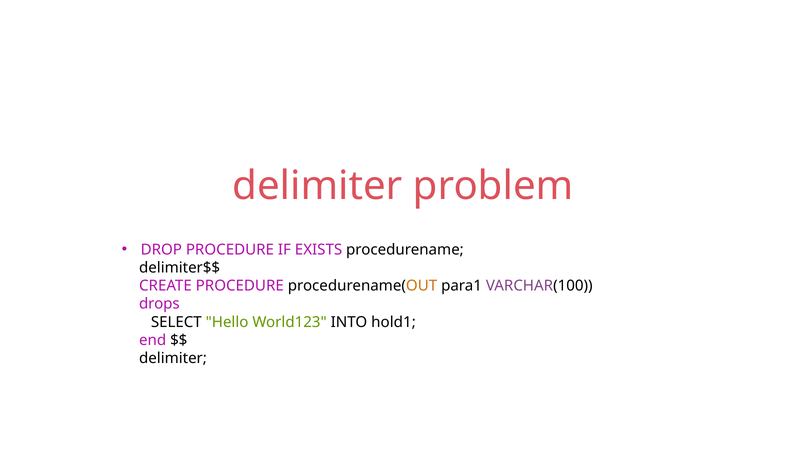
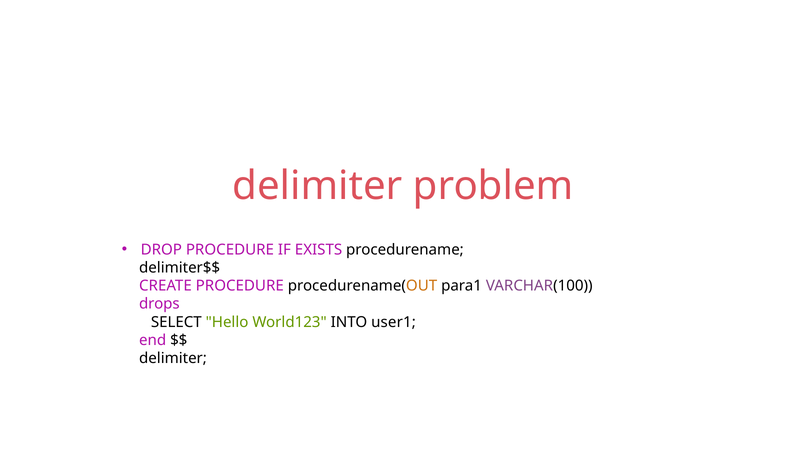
hold1: hold1 -> user1
